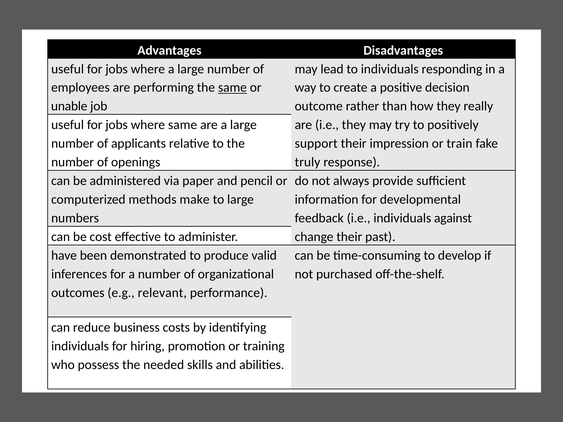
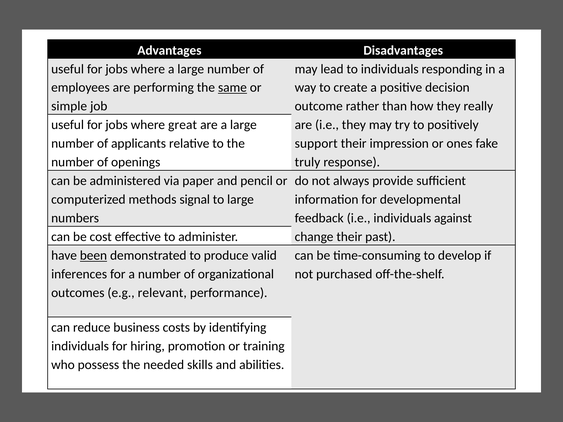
unable: unable -> simple
where same: same -> great
train: train -> ones
make: make -> signal
been underline: none -> present
